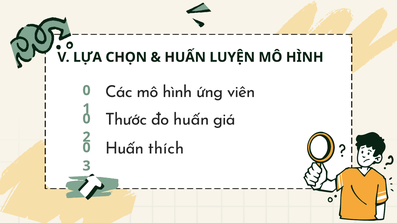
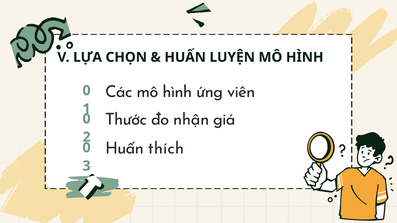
đo huấn: huấn -> nhận
